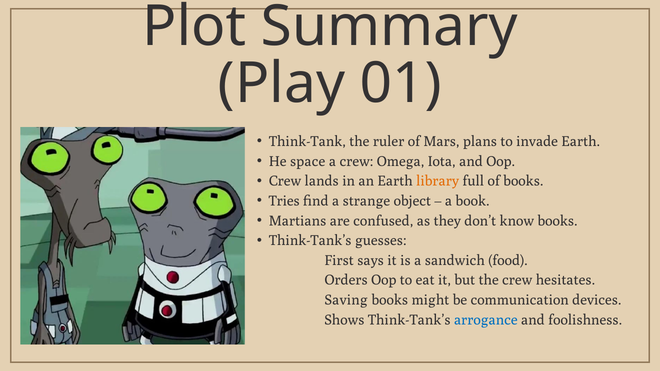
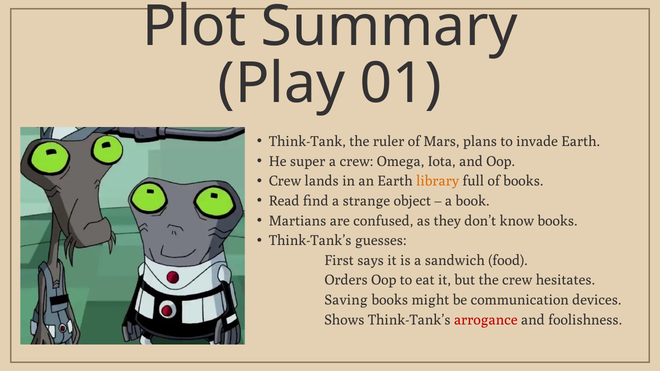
space: space -> super
Tries: Tries -> Read
arrogance colour: blue -> red
